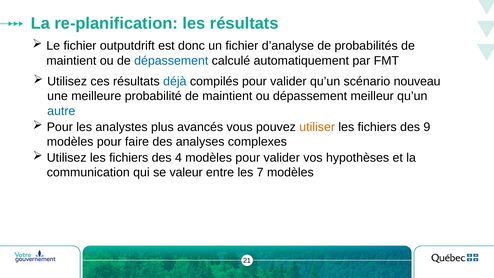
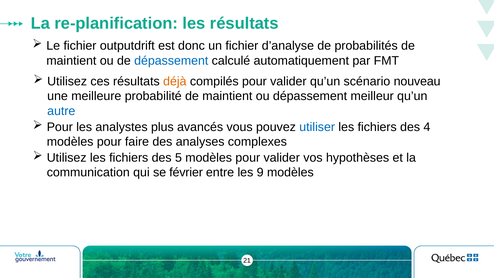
déjà colour: blue -> orange
utiliser colour: orange -> blue
9: 9 -> 4
4: 4 -> 5
valeur: valeur -> février
7: 7 -> 9
